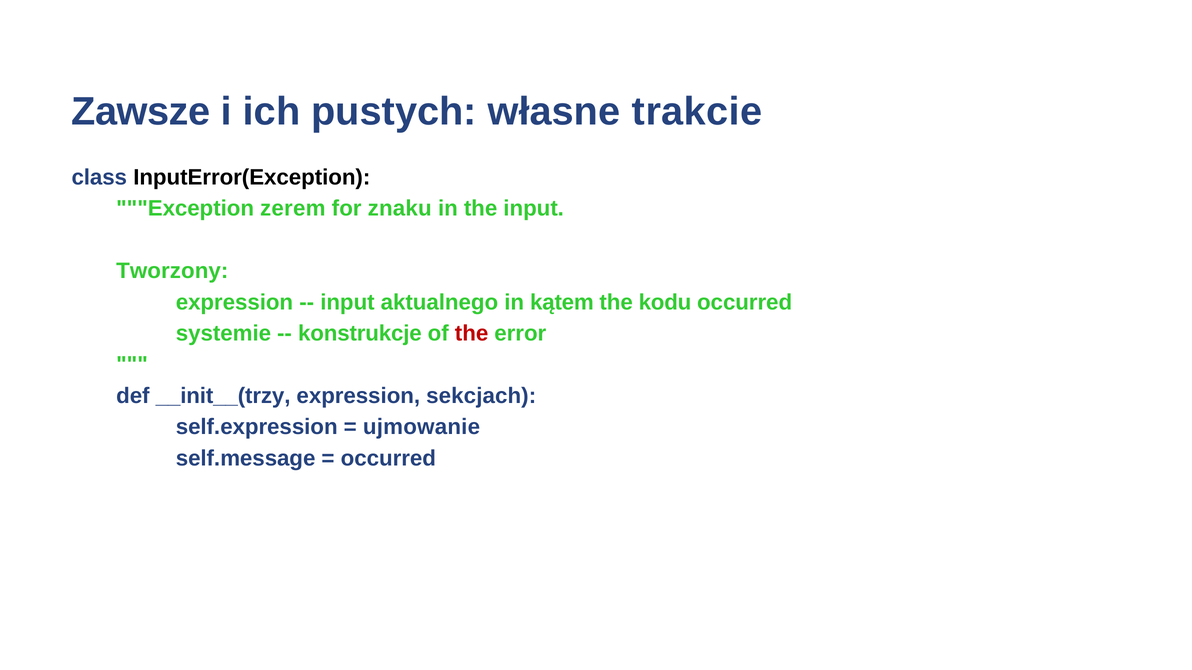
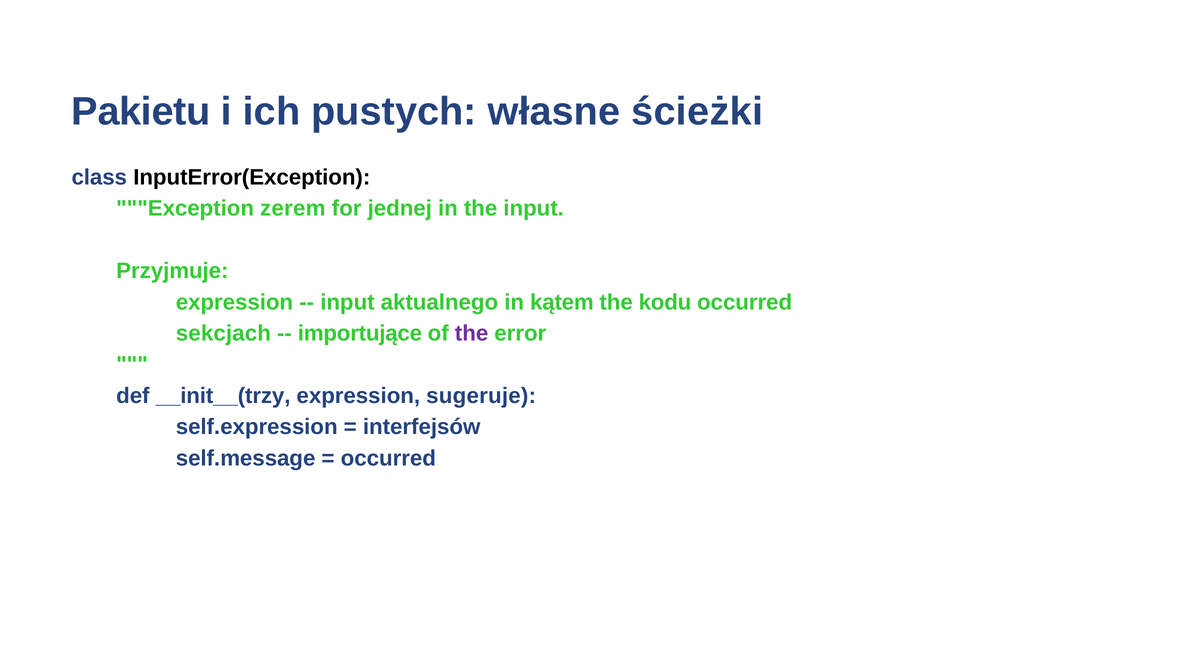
Zawsze: Zawsze -> Pakietu
trakcie: trakcie -> ścieżki
znaku: znaku -> jednej
Tworzony: Tworzony -> Przyjmuje
systemie: systemie -> sekcjach
konstrukcje: konstrukcje -> importujące
the at (472, 334) colour: red -> purple
sekcjach: sekcjach -> sugeruje
ujmowanie: ujmowanie -> interfejsów
